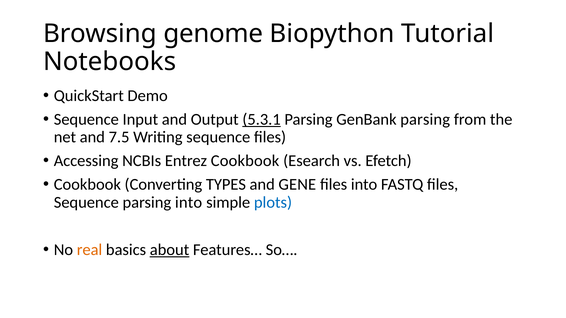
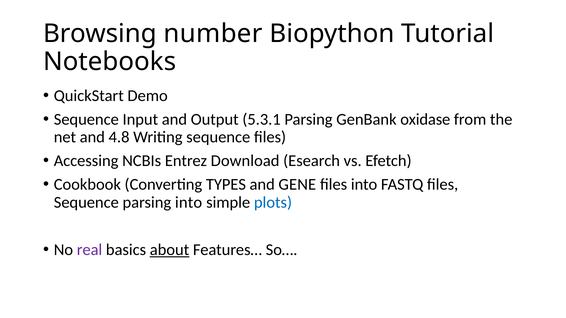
genome: genome -> number
5.3.1 underline: present -> none
GenBank parsing: parsing -> oxidase
7.5: 7.5 -> 4.8
Entrez Cookbook: Cookbook -> Download
real colour: orange -> purple
